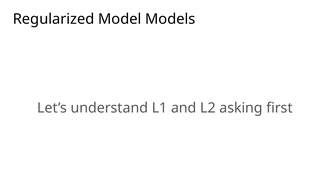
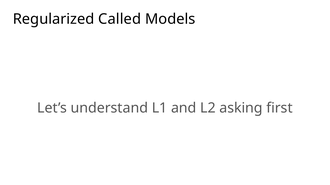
Model: Model -> Called
